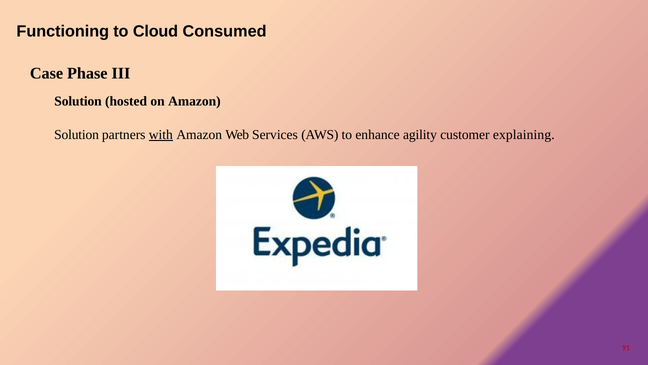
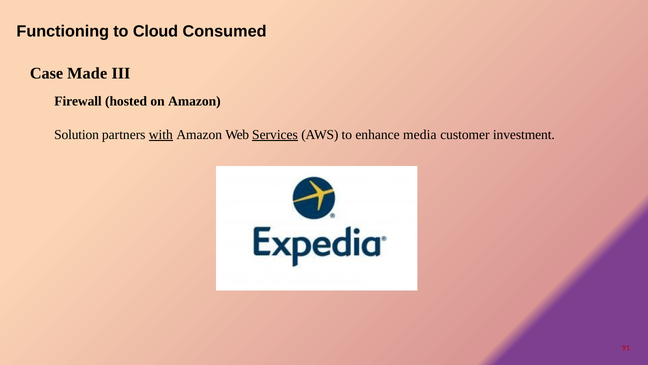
Phase: Phase -> Made
Solution at (78, 101): Solution -> Firewall
Services underline: none -> present
agility: agility -> media
explaining: explaining -> investment
